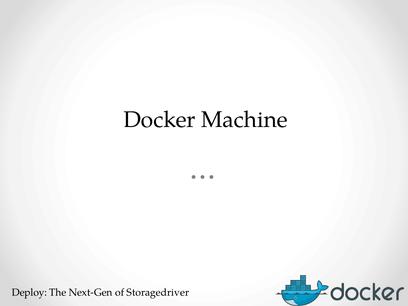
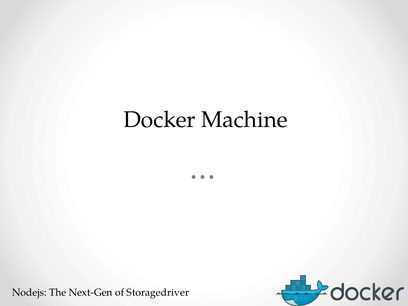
Deploy: Deploy -> Nodejs
